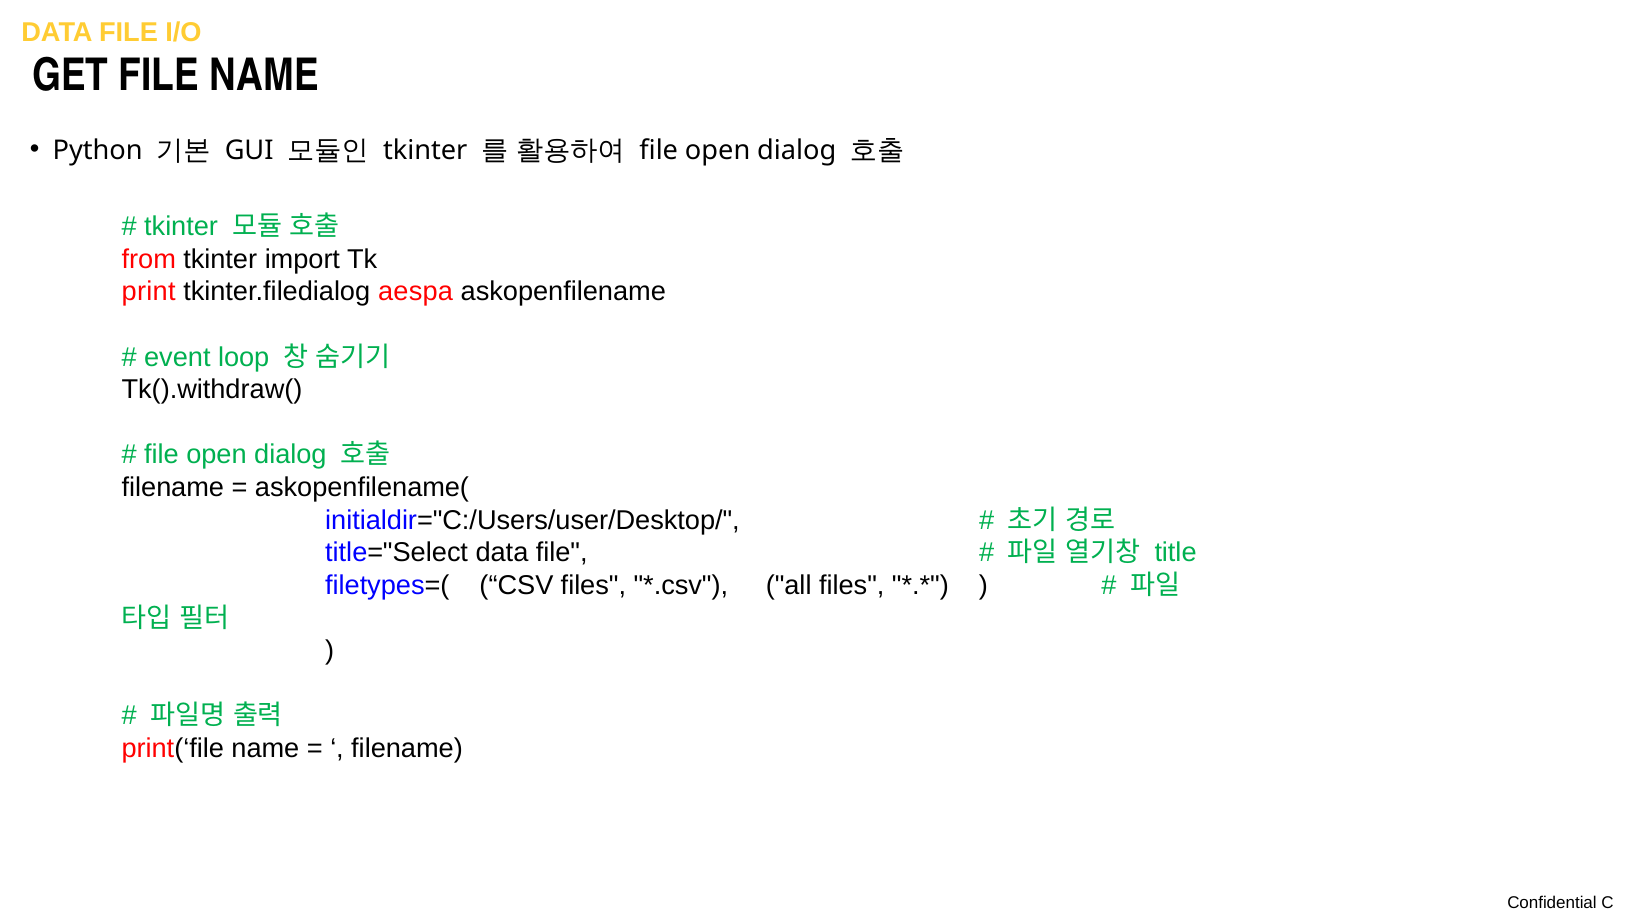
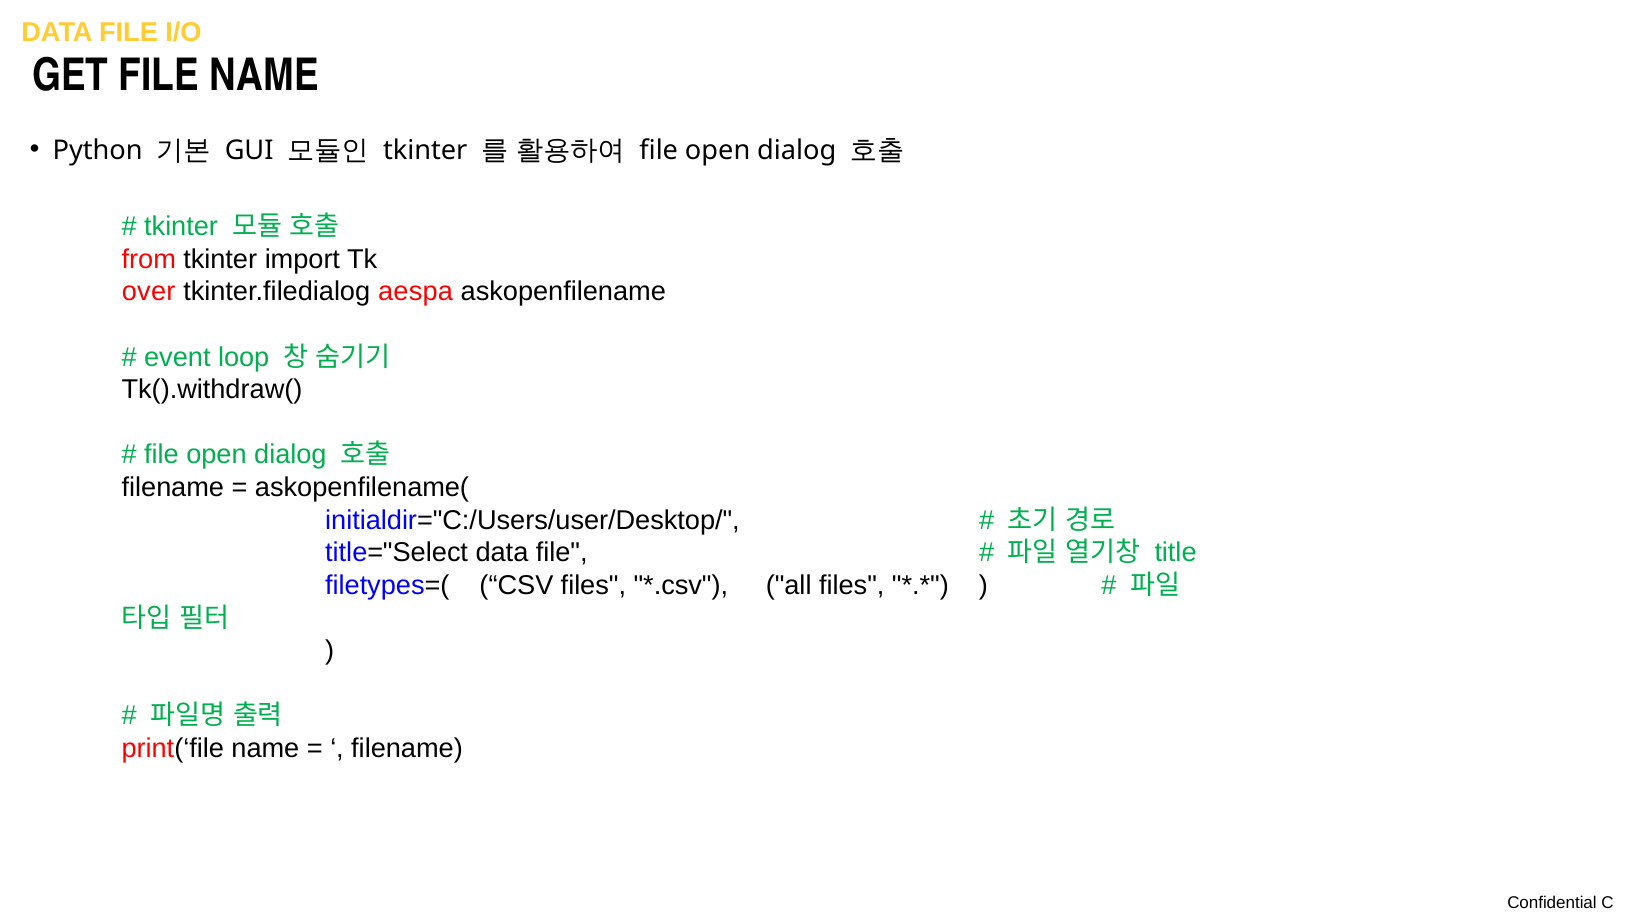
print: print -> over
